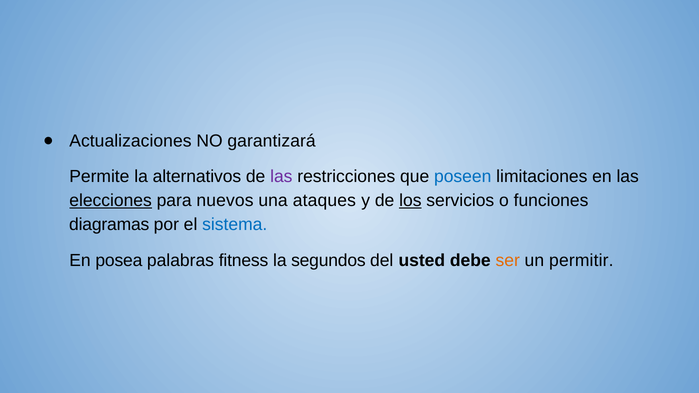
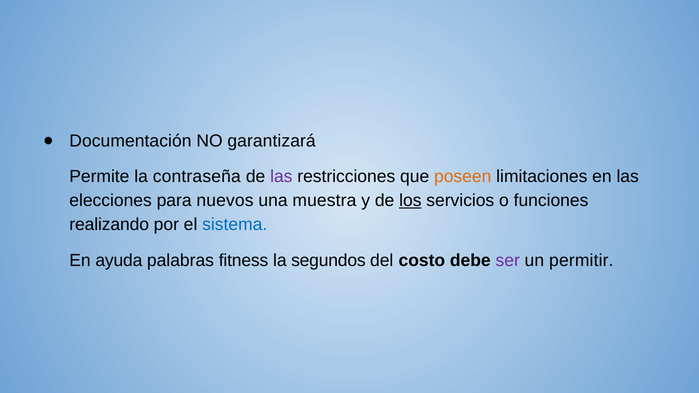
Actualizaciones: Actualizaciones -> Documentación
alternativos: alternativos -> contraseña
poseen colour: blue -> orange
elecciones underline: present -> none
ataques: ataques -> muestra
diagramas: diagramas -> realizando
posea: posea -> ayuda
usted: usted -> costo
ser colour: orange -> purple
